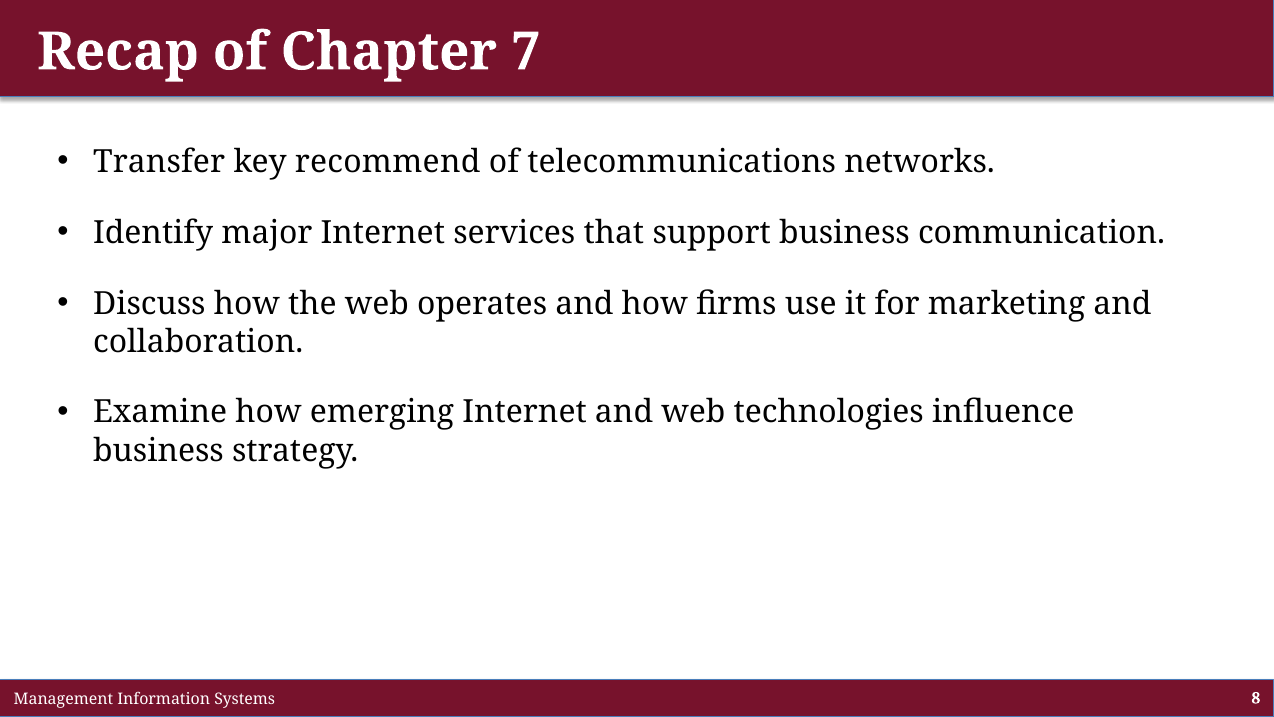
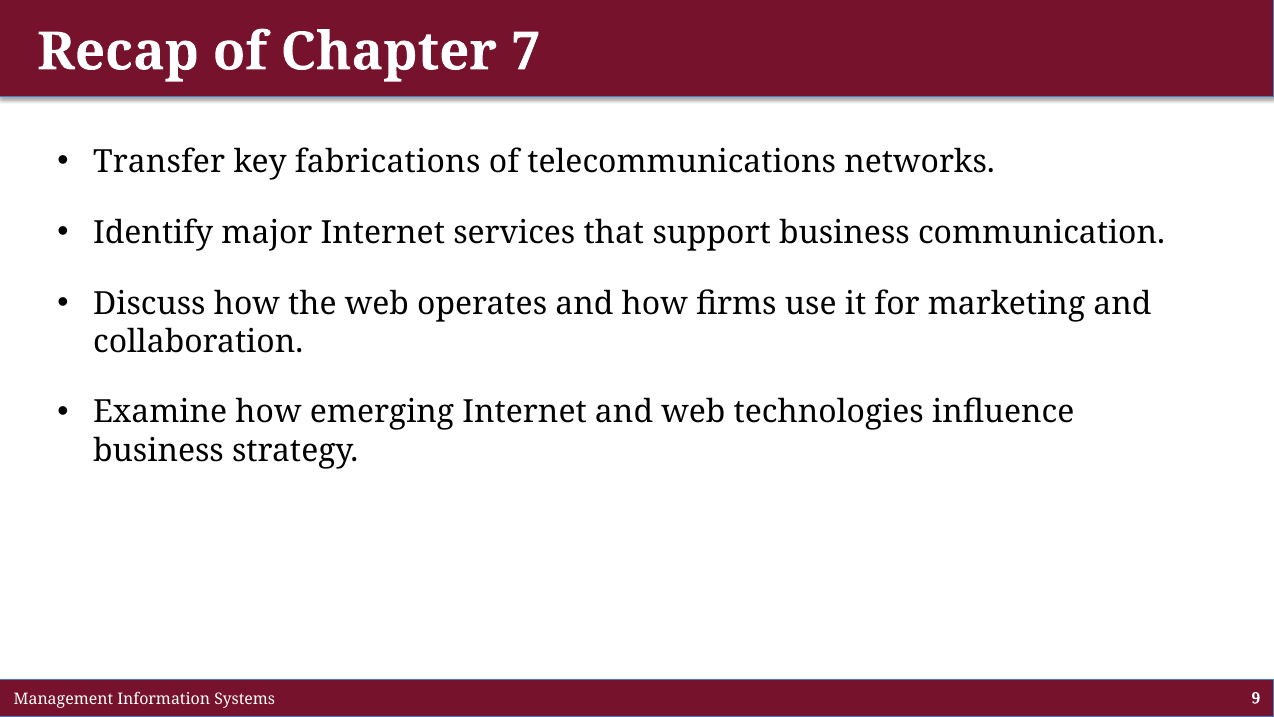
recommend: recommend -> fabrications
8: 8 -> 9
